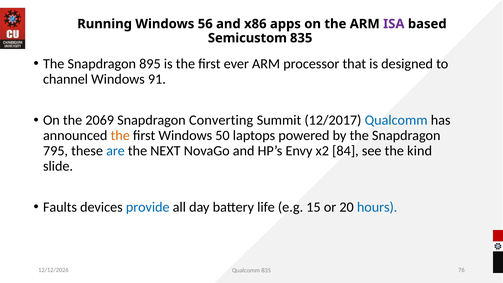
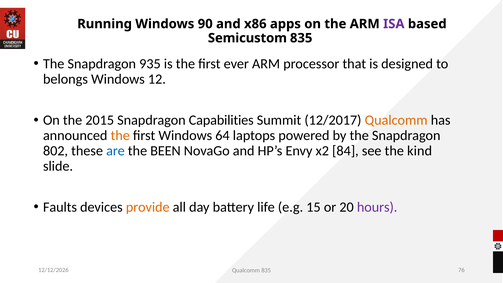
56: 56 -> 90
895: 895 -> 935
channel: channel -> belongs
91: 91 -> 12
2069: 2069 -> 2015
Converting: Converting -> Capabilities
Qualcomm at (396, 120) colour: blue -> orange
50: 50 -> 64
795: 795 -> 802
NEXT: NEXT -> BEEN
provide colour: blue -> orange
hours colour: blue -> purple
